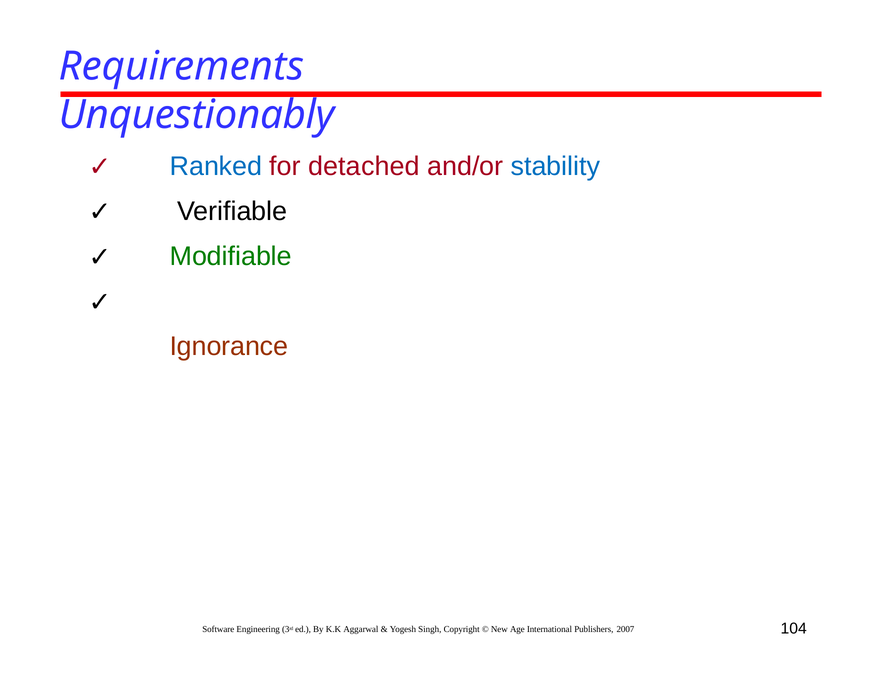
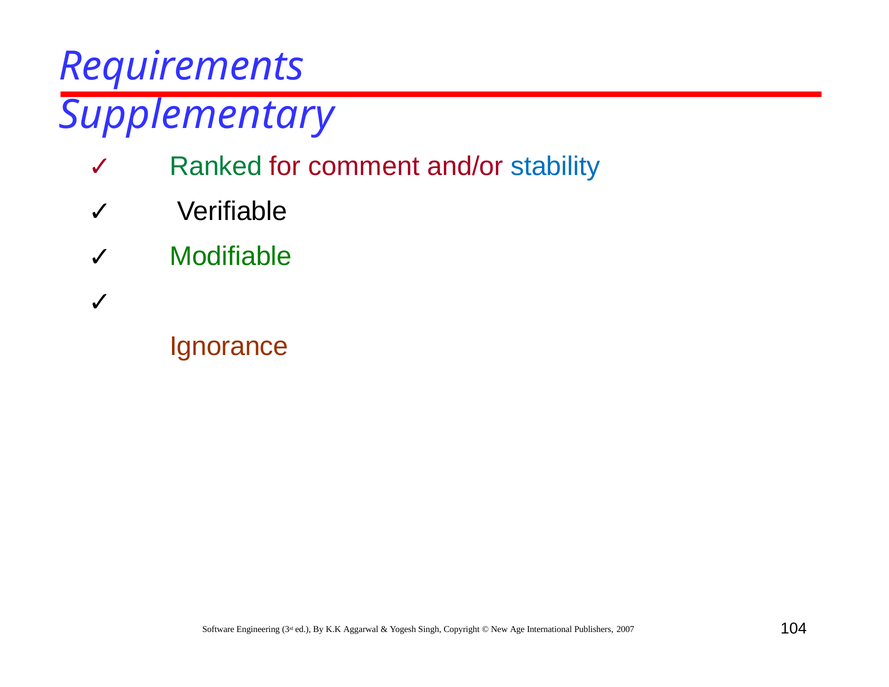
Unquestionably: Unquestionably -> Supplementary
Ranked colour: blue -> green
detached: detached -> comment
